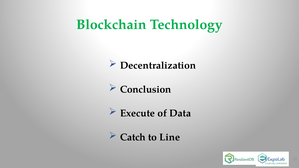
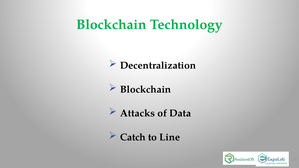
Conclusion at (146, 89): Conclusion -> Blockchain
Execute: Execute -> Attacks
